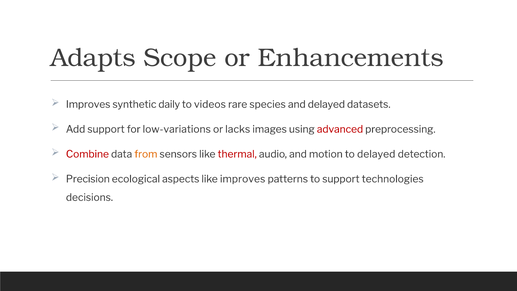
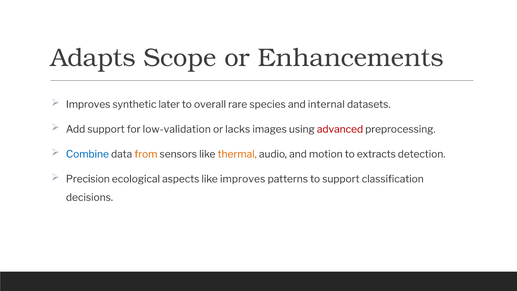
daily: daily -> later
videos: videos -> overall
and delayed: delayed -> internal
low-variations: low-variations -> low-validation
Combine colour: red -> blue
thermal colour: red -> orange
to delayed: delayed -> extracts
technologies: technologies -> classification
